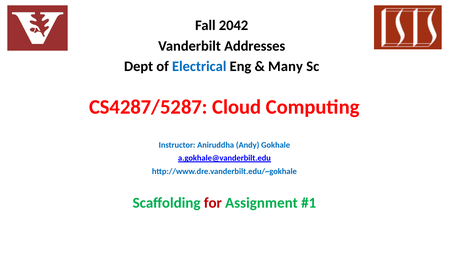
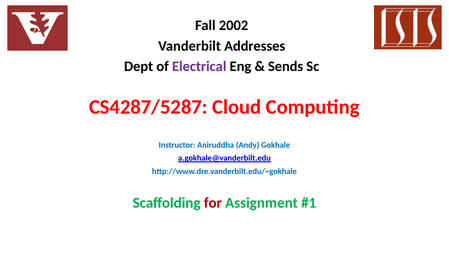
2042: 2042 -> 2002
Electrical colour: blue -> purple
Many: Many -> Sends
